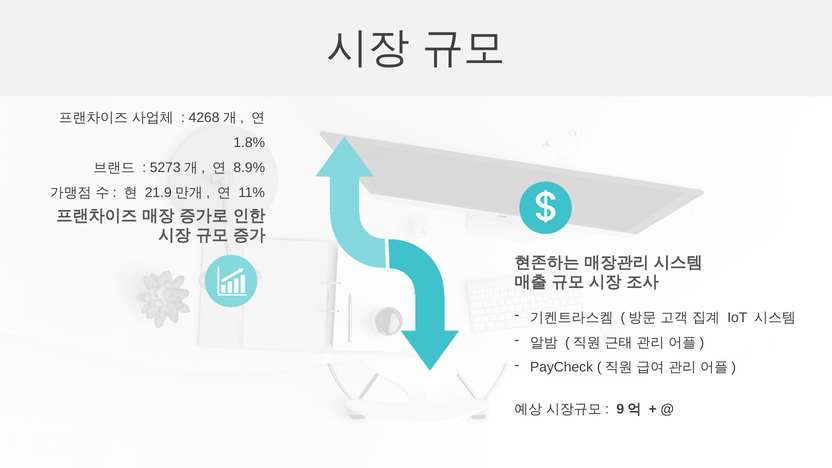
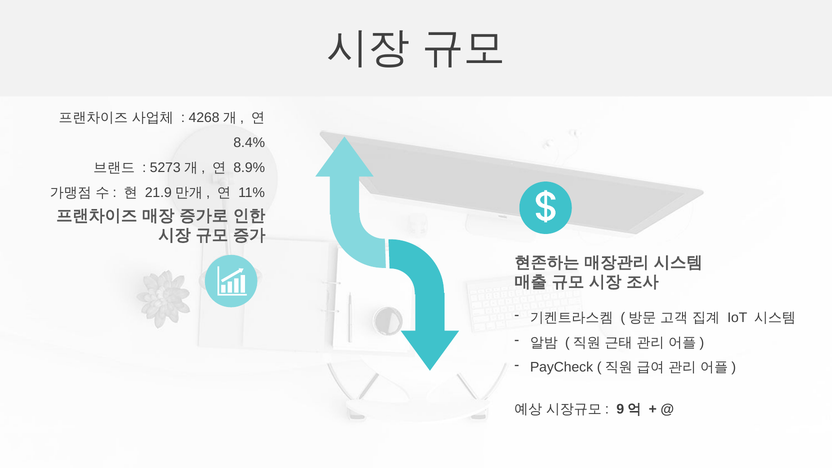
1.8%: 1.8% -> 8.4%
